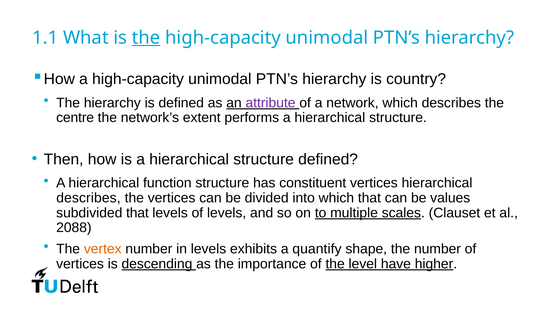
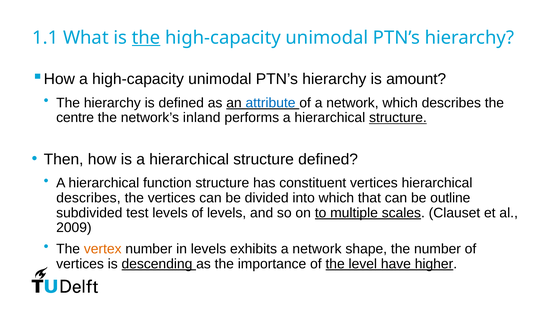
country: country -> amount
attribute colour: purple -> blue
extent: extent -> inland
structure at (398, 118) underline: none -> present
values: values -> outline
subdivided that: that -> test
2088: 2088 -> 2009
exhibits a quantify: quantify -> network
